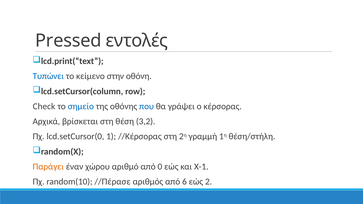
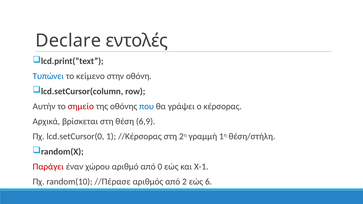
Pressed: Pressed -> Declare
Check: Check -> Αυτήν
σημείο colour: blue -> red
3,2: 3,2 -> 6,9
Παράγει colour: orange -> red
6: 6 -> 2
2: 2 -> 6
